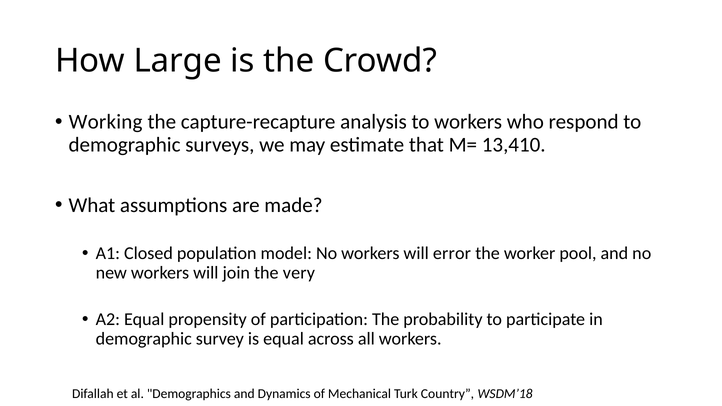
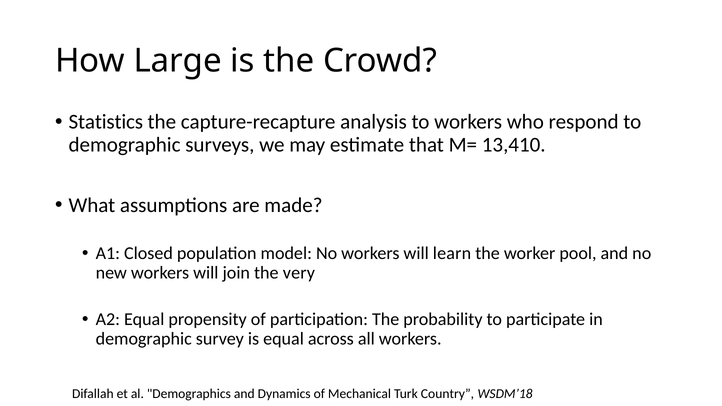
Working: Working -> Statistics
error: error -> learn
